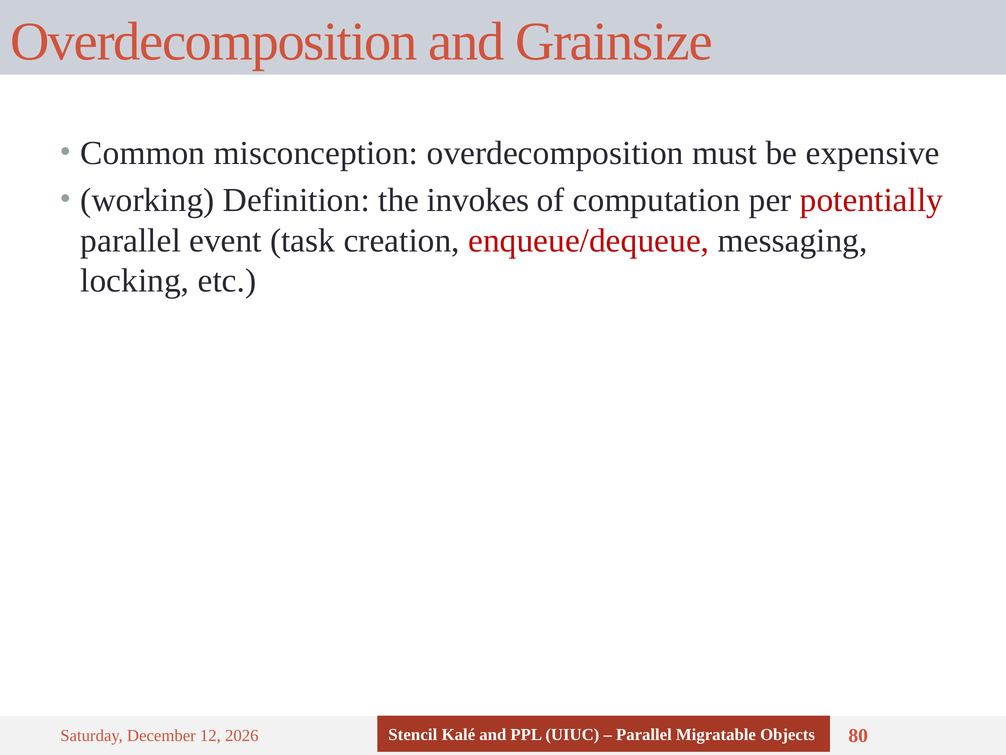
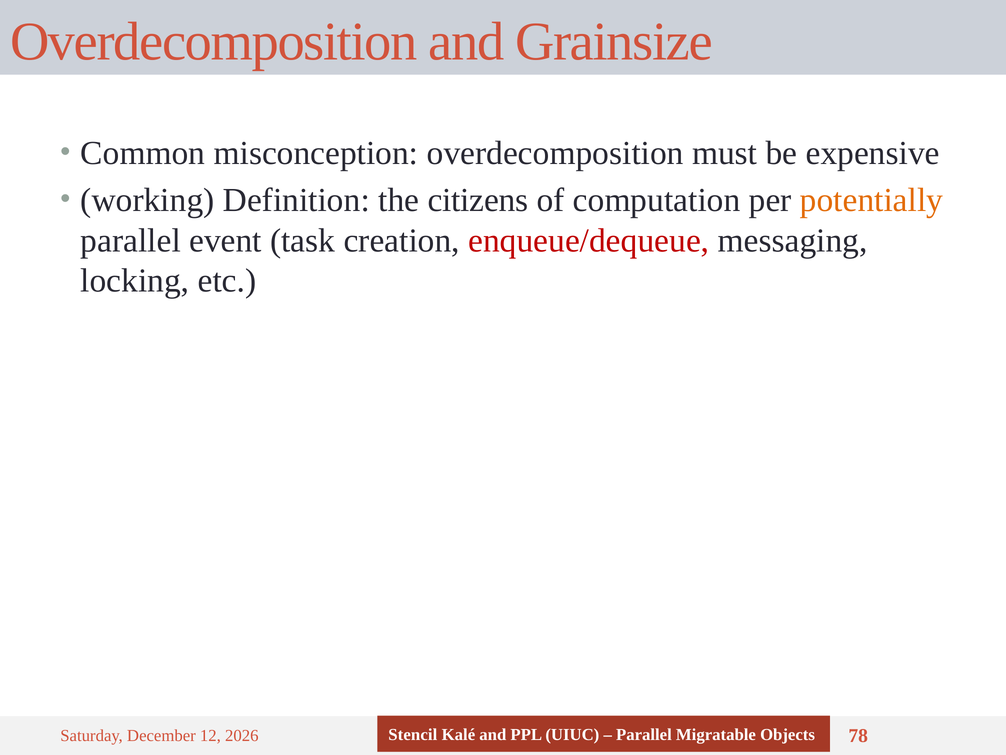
invokes: invokes -> citizens
potentially colour: red -> orange
80: 80 -> 78
